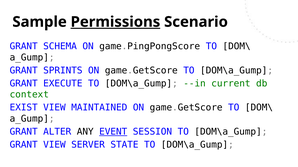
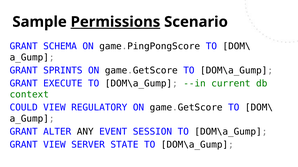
EXIST: EXIST -> COULD
MAINTAINED: MAINTAINED -> REGULATORY
EVENT underline: present -> none
